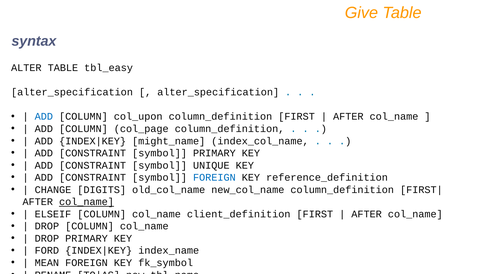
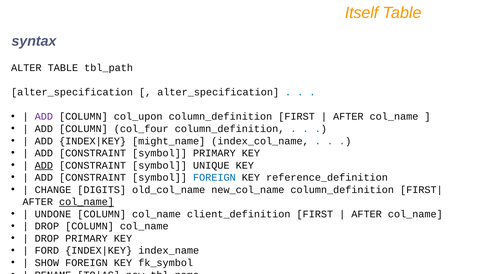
Give: Give -> Itself
tbl_easy: tbl_easy -> tbl_path
ADD at (44, 116) colour: blue -> purple
col_page: col_page -> col_four
ADD at (44, 165) underline: none -> present
ELSEIF: ELSEIF -> UNDONE
MEAN: MEAN -> SHOW
